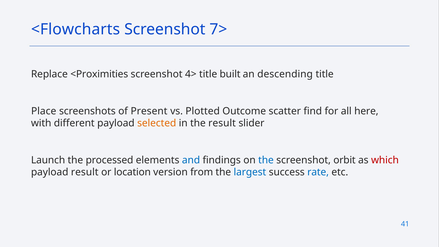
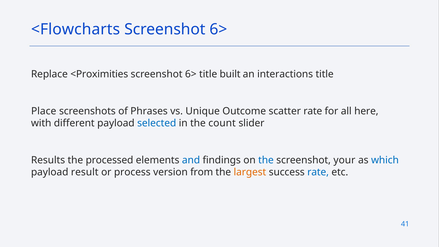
7> at (218, 29): 7> -> 6>
4> at (191, 74): 4> -> 6>
descending: descending -> interactions
Present: Present -> Phrases
Plotted: Plotted -> Unique
scatter find: find -> rate
selected colour: orange -> blue
the result: result -> count
Launch: Launch -> Results
orbit: orbit -> your
which colour: red -> blue
location: location -> process
largest colour: blue -> orange
